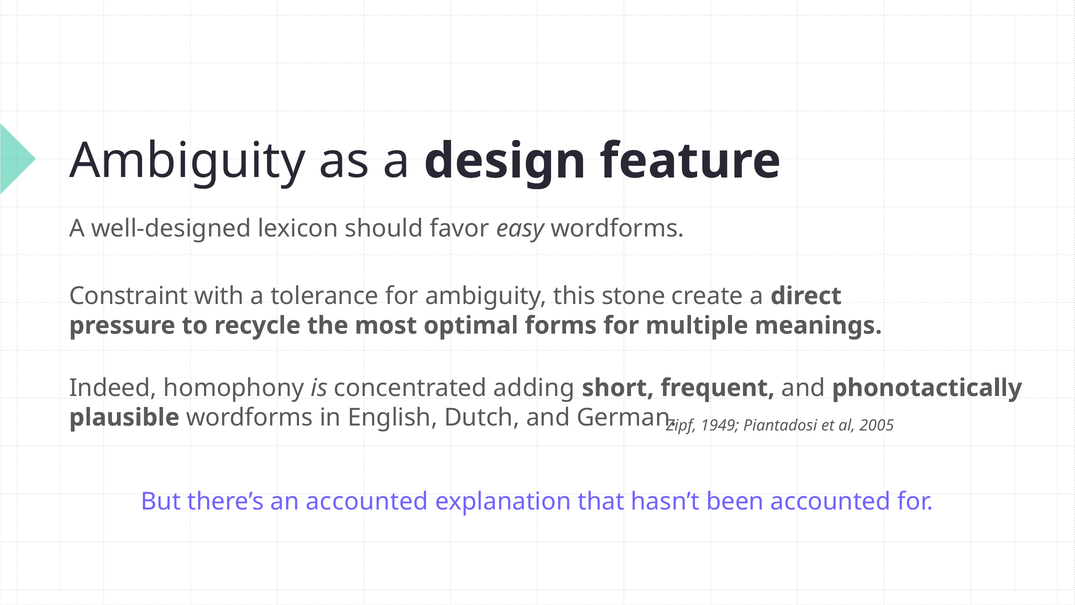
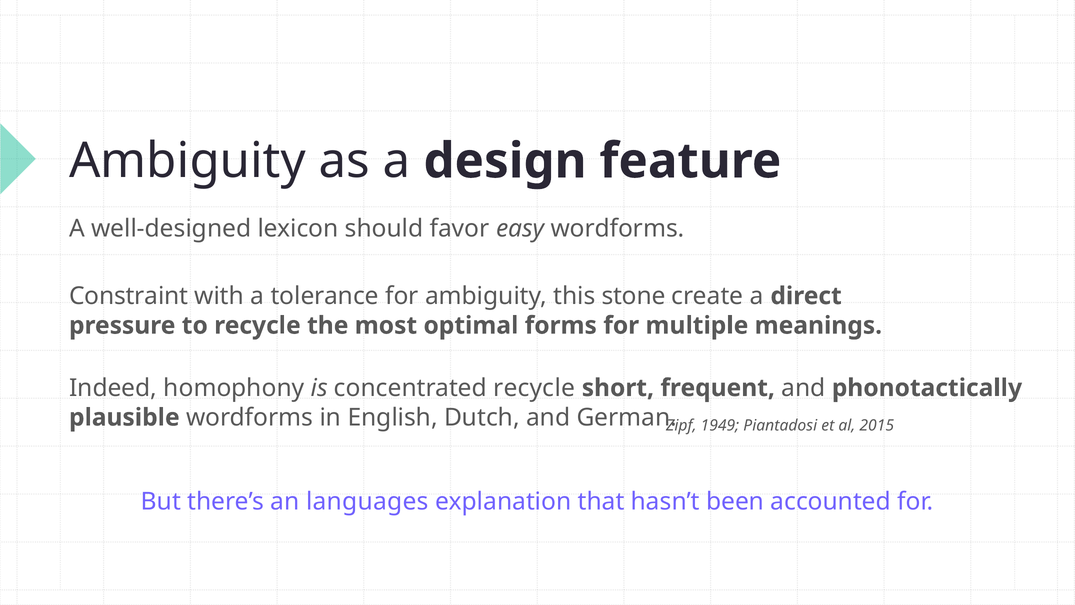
concentrated adding: adding -> recycle
2005: 2005 -> 2015
an accounted: accounted -> languages
